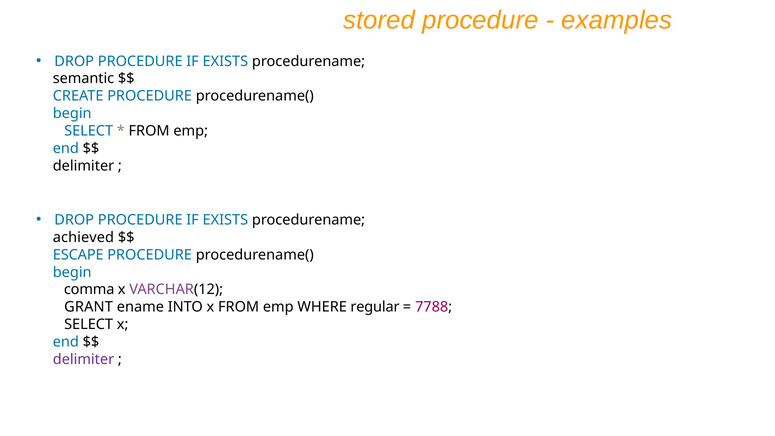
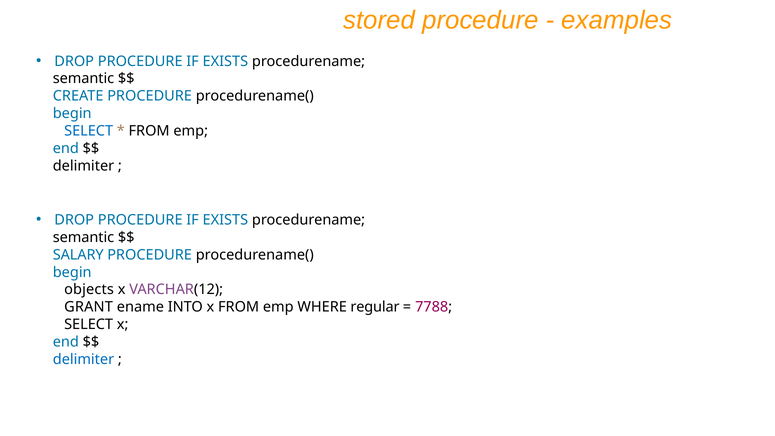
achieved at (83, 237): achieved -> semantic
ESCAPE: ESCAPE -> SALARY
comma: comma -> objects
delimiter at (83, 359) colour: purple -> blue
